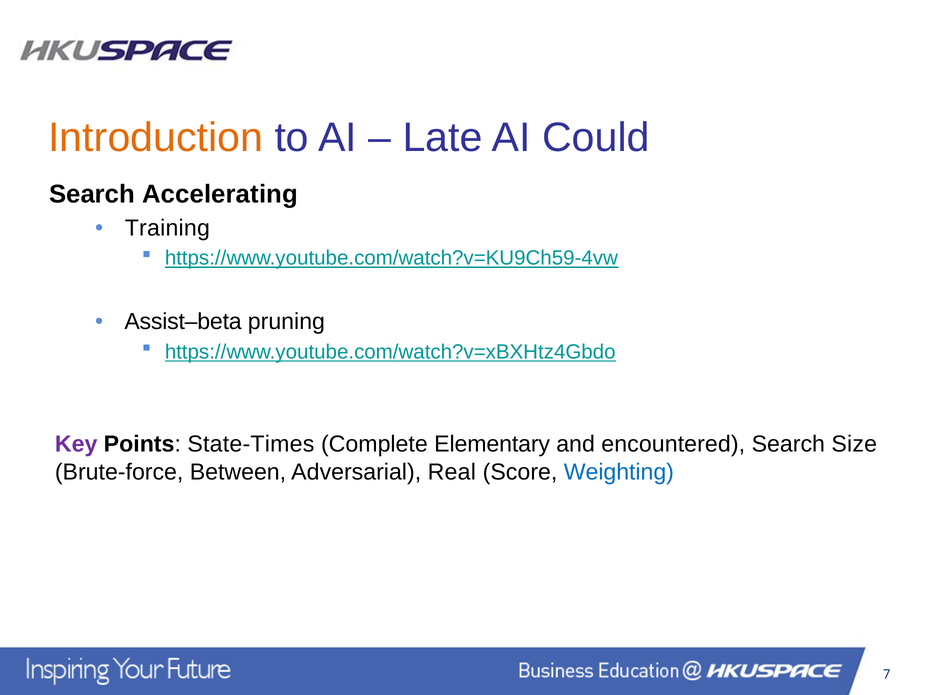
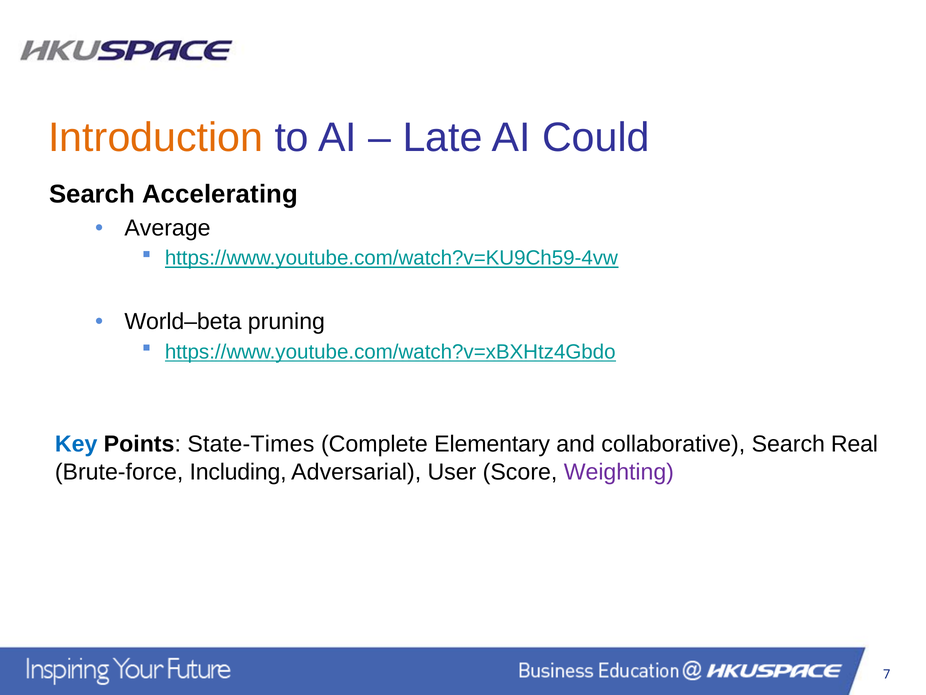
Training: Training -> Average
Assist–beta: Assist–beta -> World–beta
Key colour: purple -> blue
encountered: encountered -> collaborative
Size: Size -> Real
Between: Between -> Including
Real: Real -> User
Weighting colour: blue -> purple
